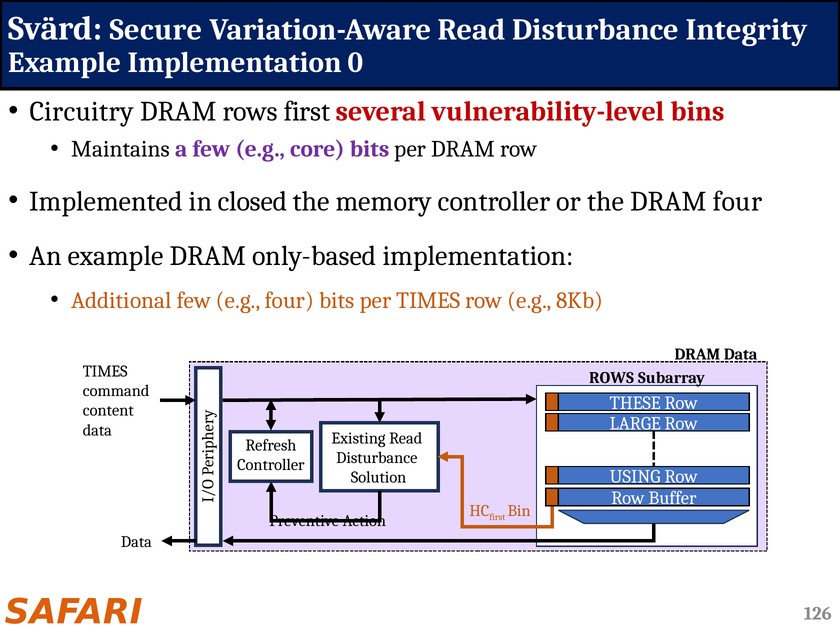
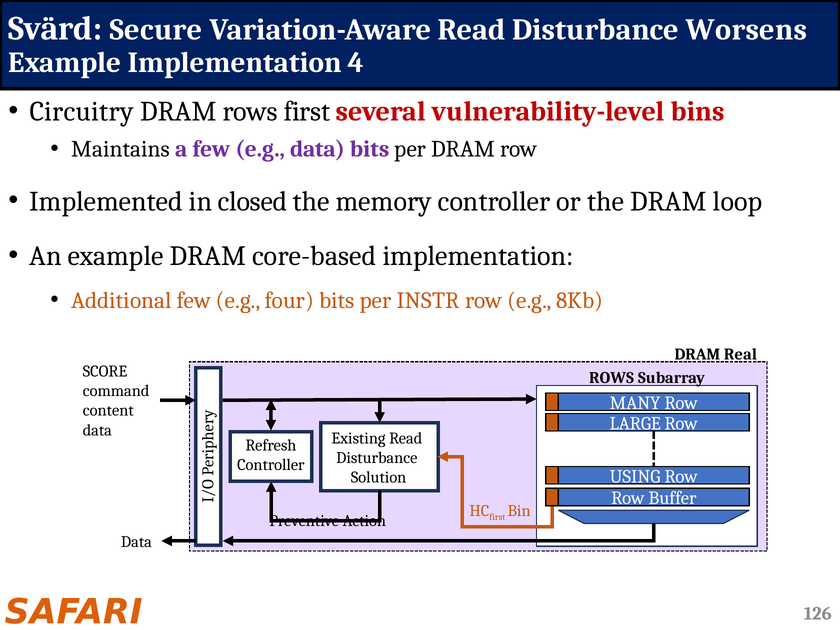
Integrity: Integrity -> Worsens
0: 0 -> 4
e.g core: core -> data
DRAM four: four -> loop
only-based: only-based -> core-based
per TIMES: TIMES -> INSTR
DRAM Data: Data -> Real
TIMES at (105, 371): TIMES -> SCORE
THESE: THESE -> MANY
